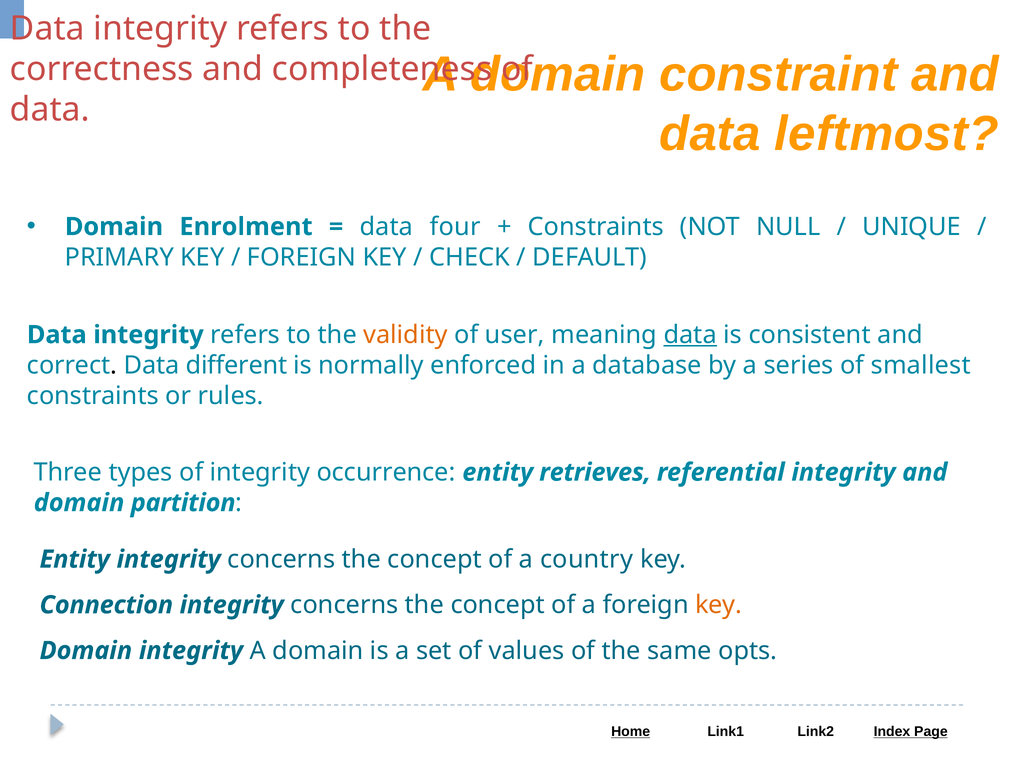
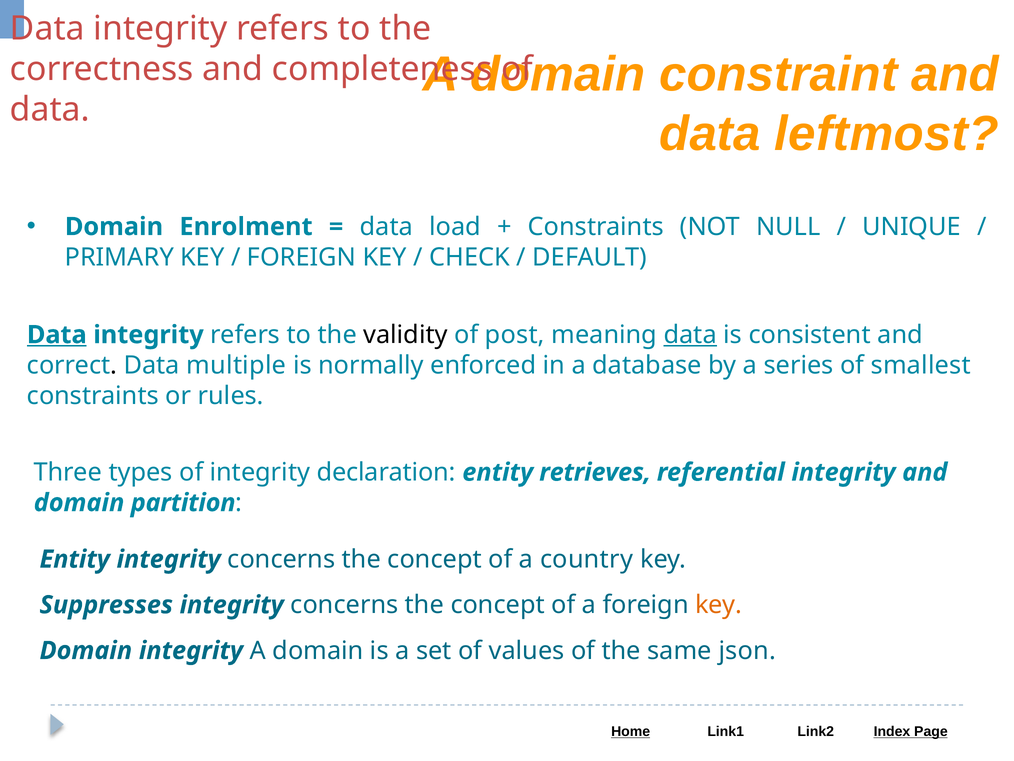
four: four -> load
Data at (57, 335) underline: none -> present
validity colour: orange -> black
user: user -> post
different: different -> multiple
occurrence: occurrence -> declaration
Connection: Connection -> Suppresses
opts: opts -> json
